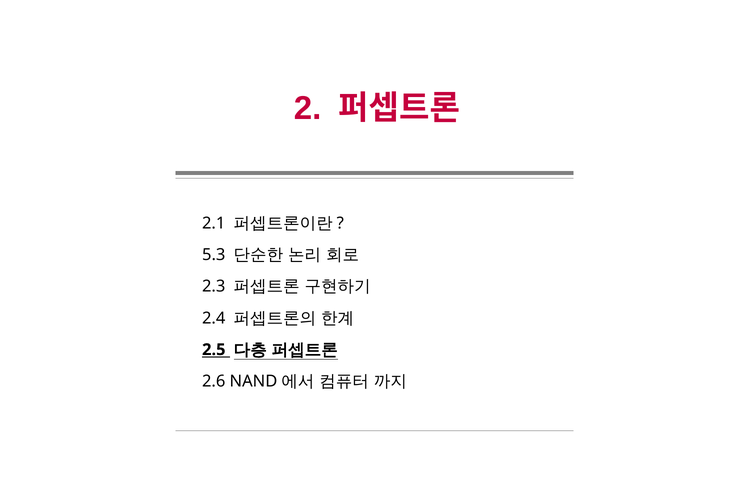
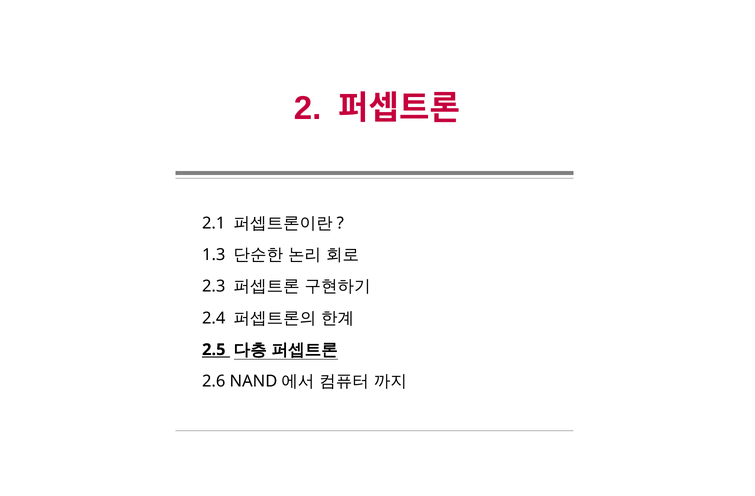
5.3: 5.3 -> 1.3
